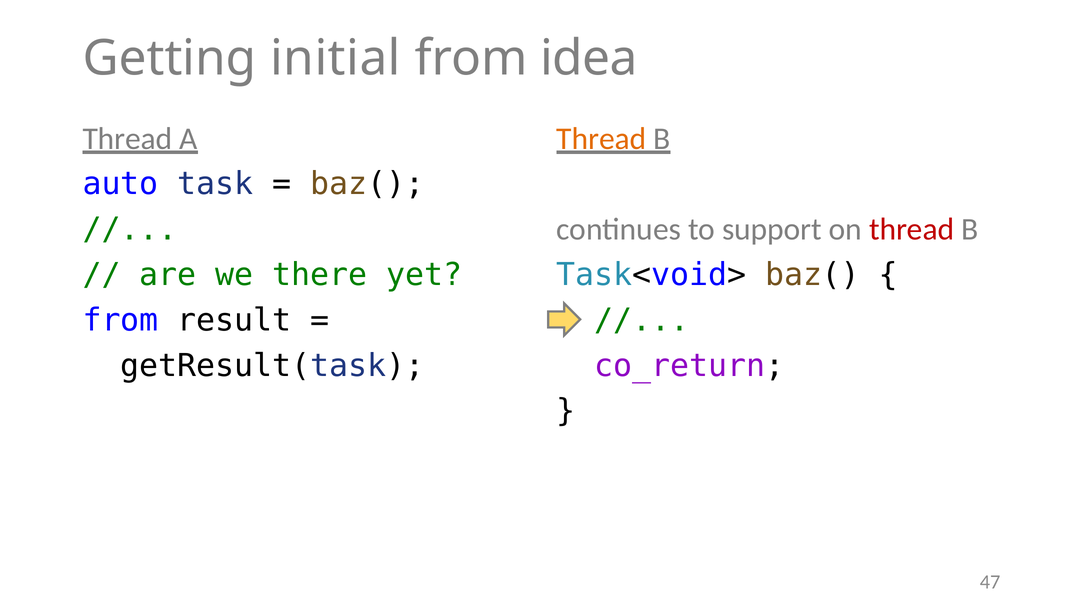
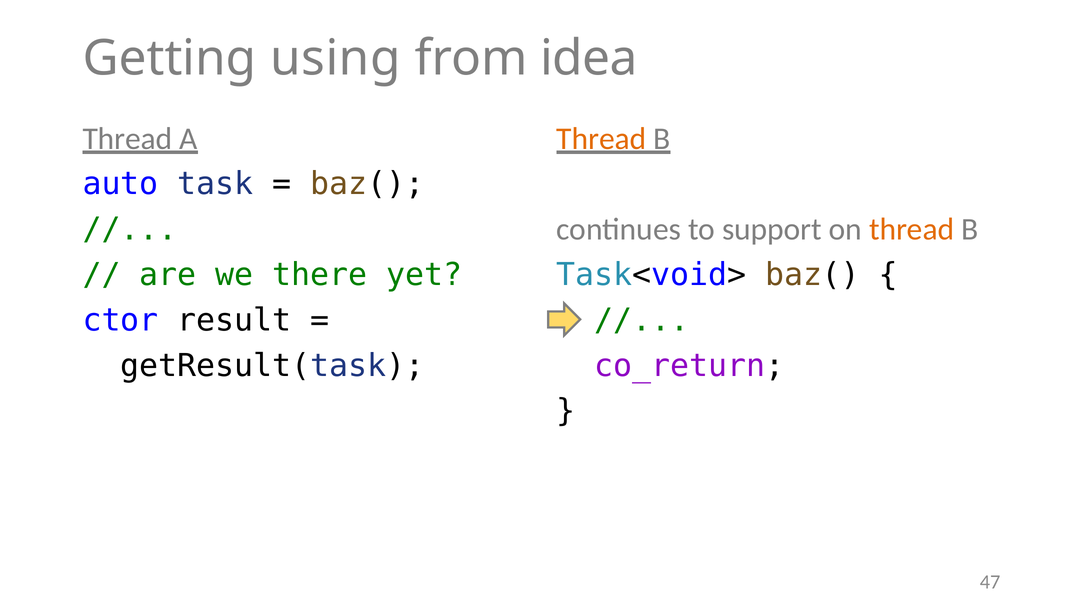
initial: initial -> using
thread at (912, 230) colour: red -> orange
from at (121, 320): from -> ctor
